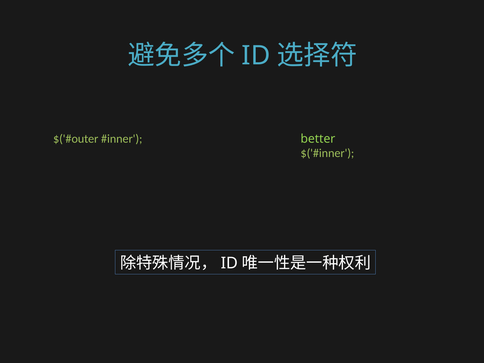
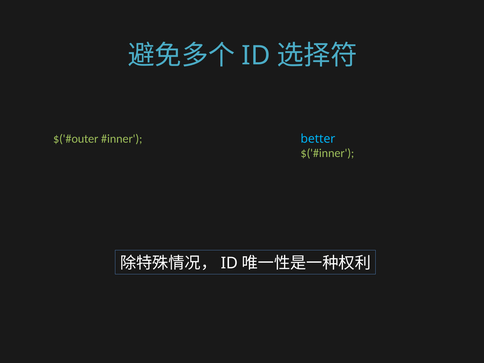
better colour: light green -> light blue
